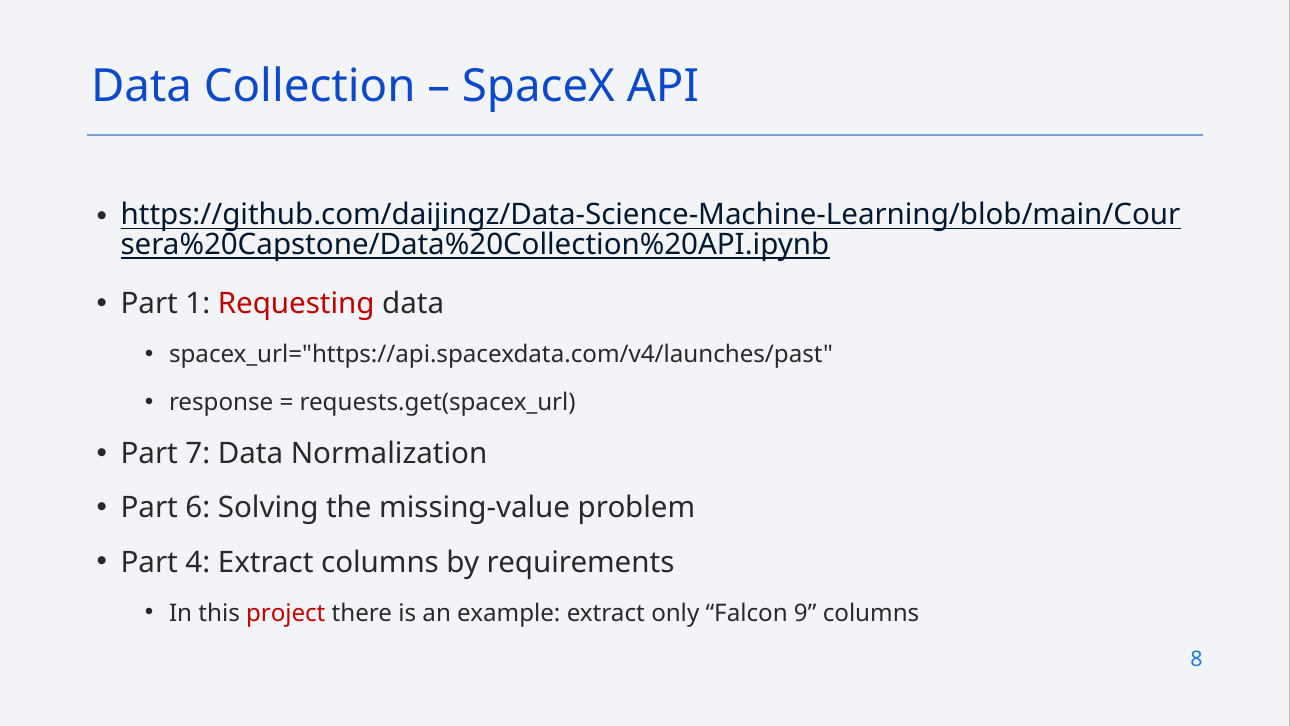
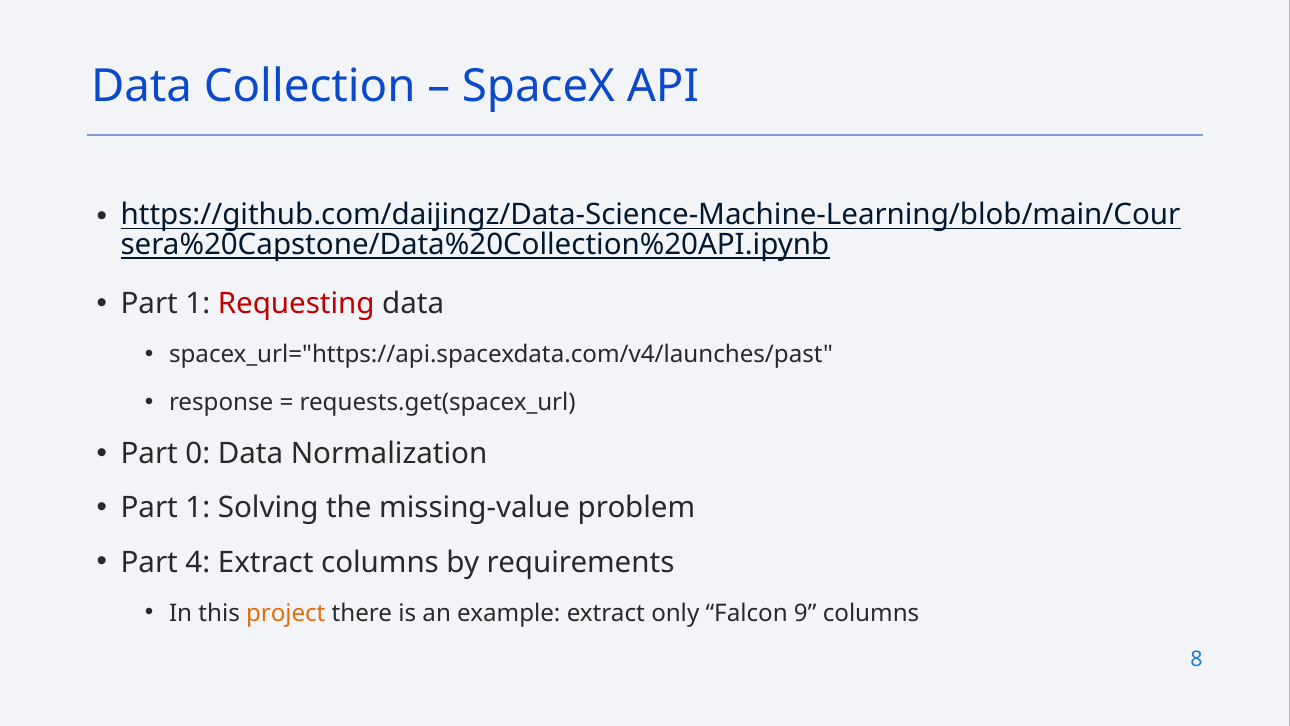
7: 7 -> 0
6 at (198, 508): 6 -> 1
project colour: red -> orange
